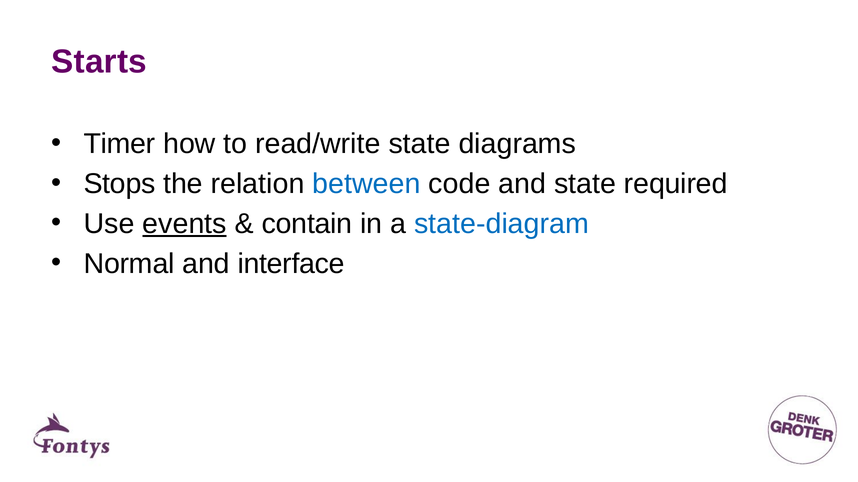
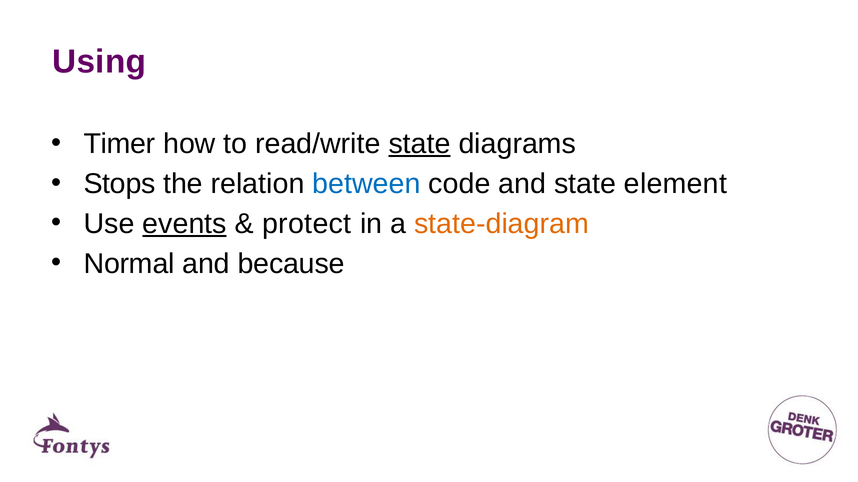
Starts: Starts -> Using
state at (420, 144) underline: none -> present
required: required -> element
contain: contain -> protect
state-diagram colour: blue -> orange
interface: interface -> because
